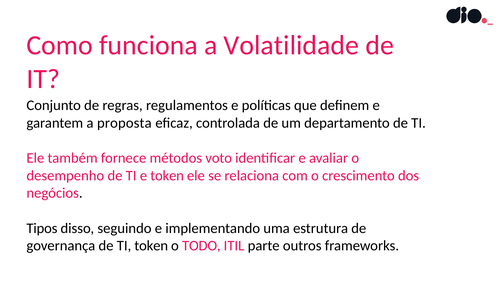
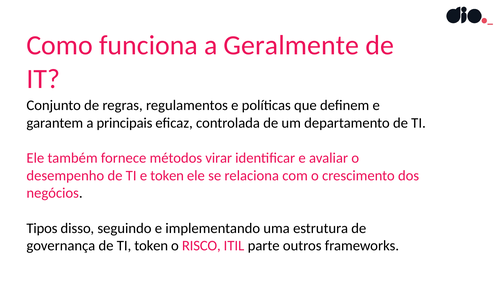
Volatilidade: Volatilidade -> Geralmente
proposta: proposta -> principais
voto: voto -> virar
TODO: TODO -> RISCO
